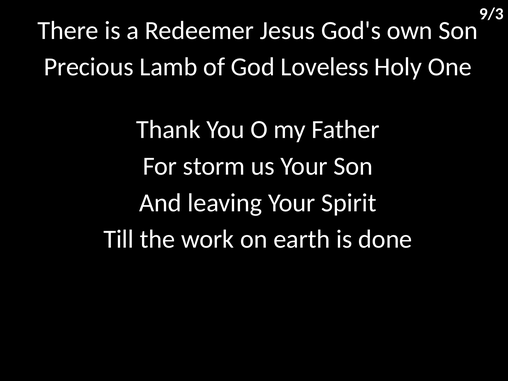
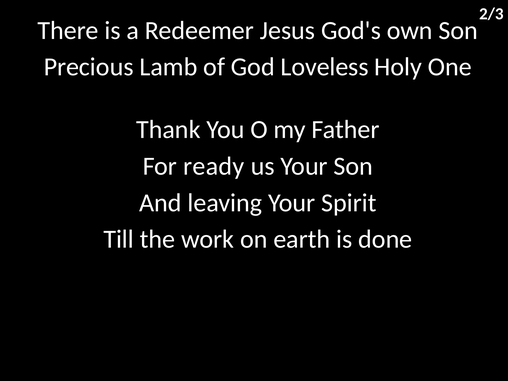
9/3: 9/3 -> 2/3
storm: storm -> ready
